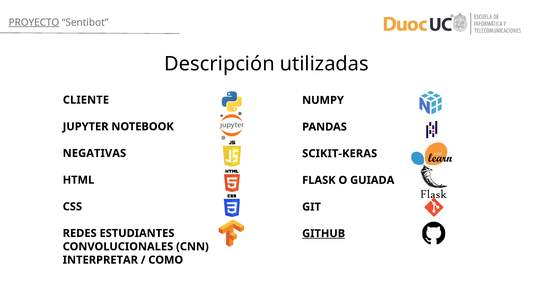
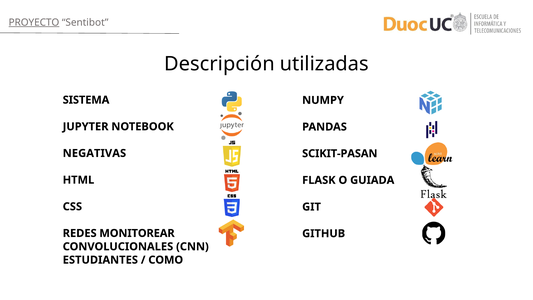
CLIENTE: CLIENTE -> SISTEMA
SCIKIT-KERAS: SCIKIT-KERAS -> SCIKIT-PASAN
ESTUDIANTES: ESTUDIANTES -> MONITOREAR
GITHUB underline: present -> none
INTERPRETAR: INTERPRETAR -> ESTUDIANTES
